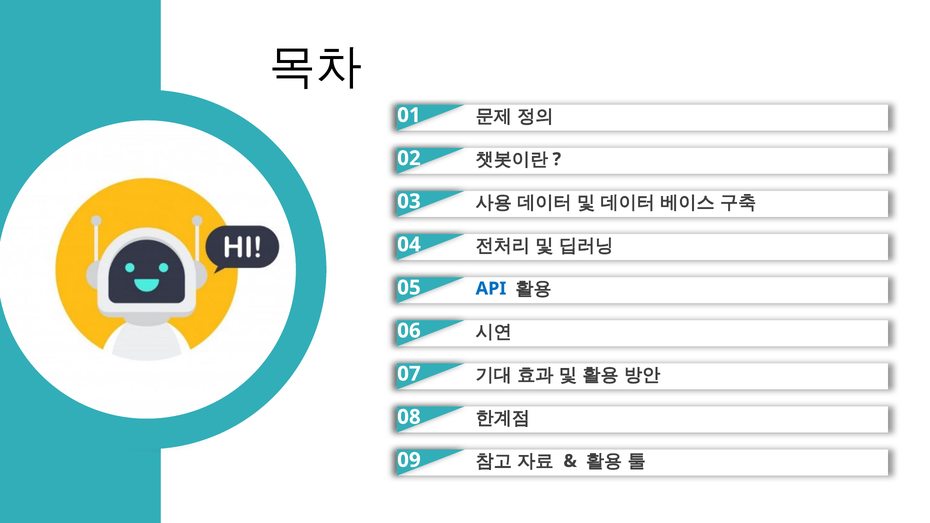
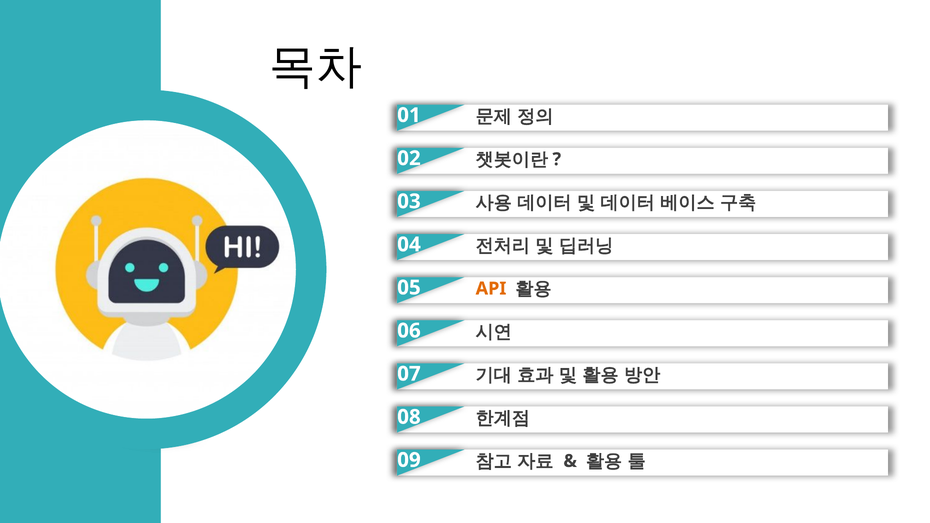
API colour: blue -> orange
